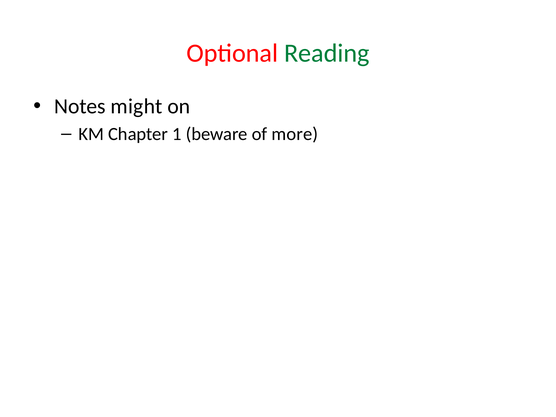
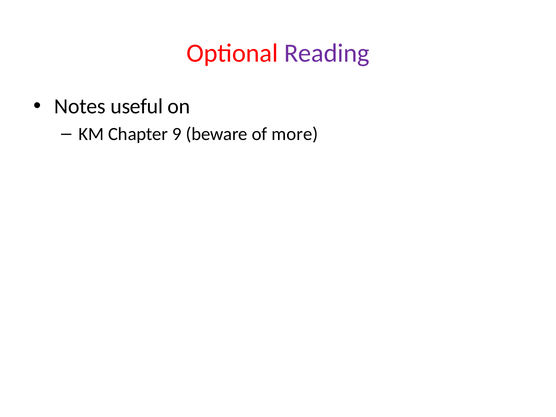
Reading colour: green -> purple
might: might -> useful
1: 1 -> 9
